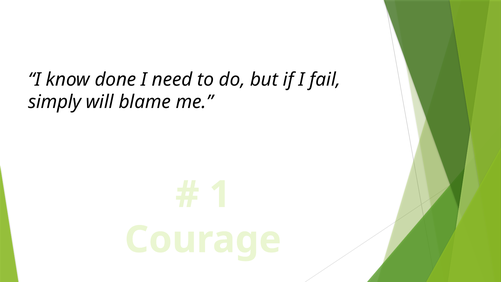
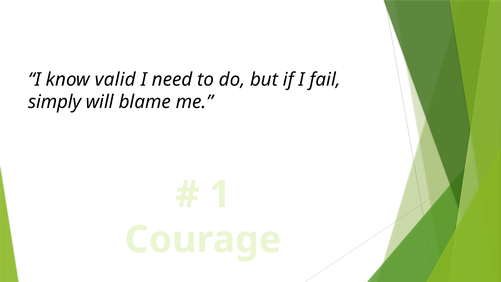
done: done -> valid
